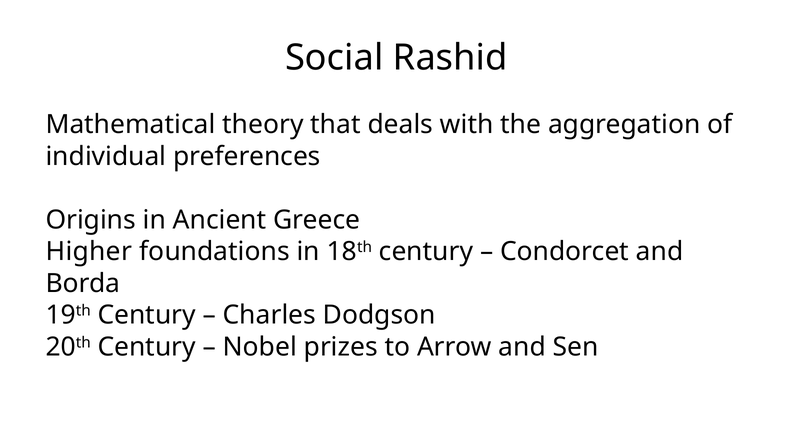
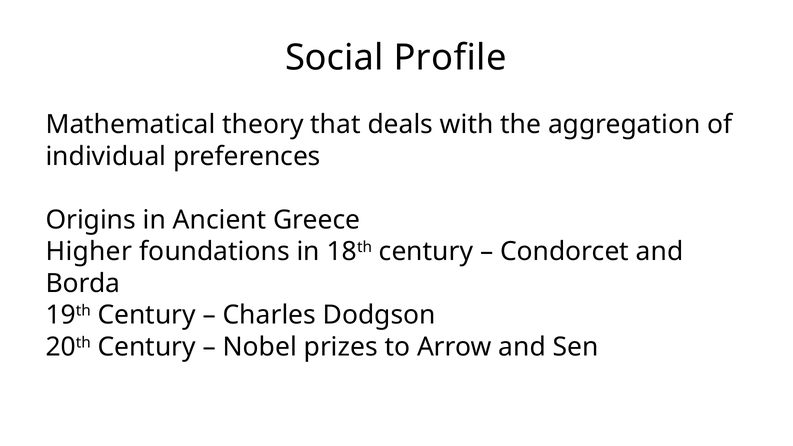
Rashid: Rashid -> Profile
